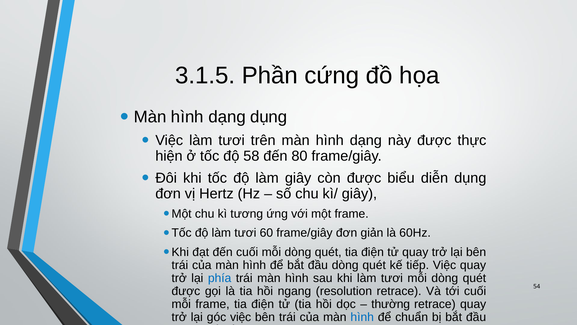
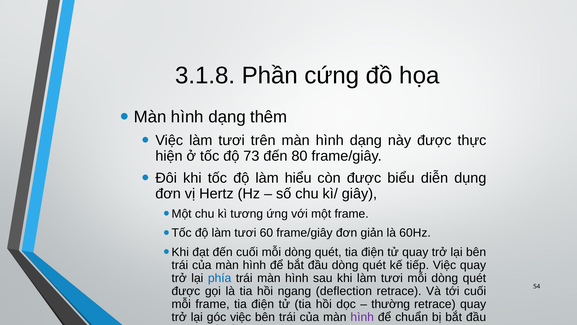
3.1.5: 3.1.5 -> 3.1.8
dạng dụng: dụng -> thêm
58: 58 -> 73
làm giây: giây -> hiểu
resolution: resolution -> deflection
hình at (362, 317) colour: blue -> purple
